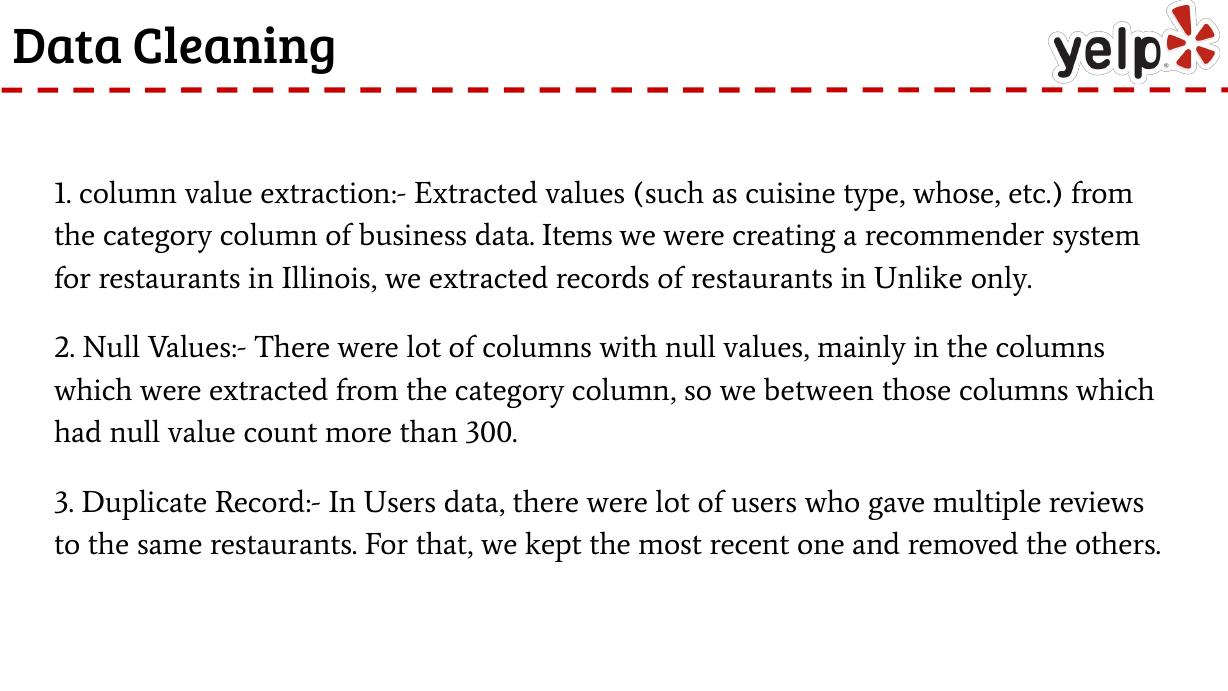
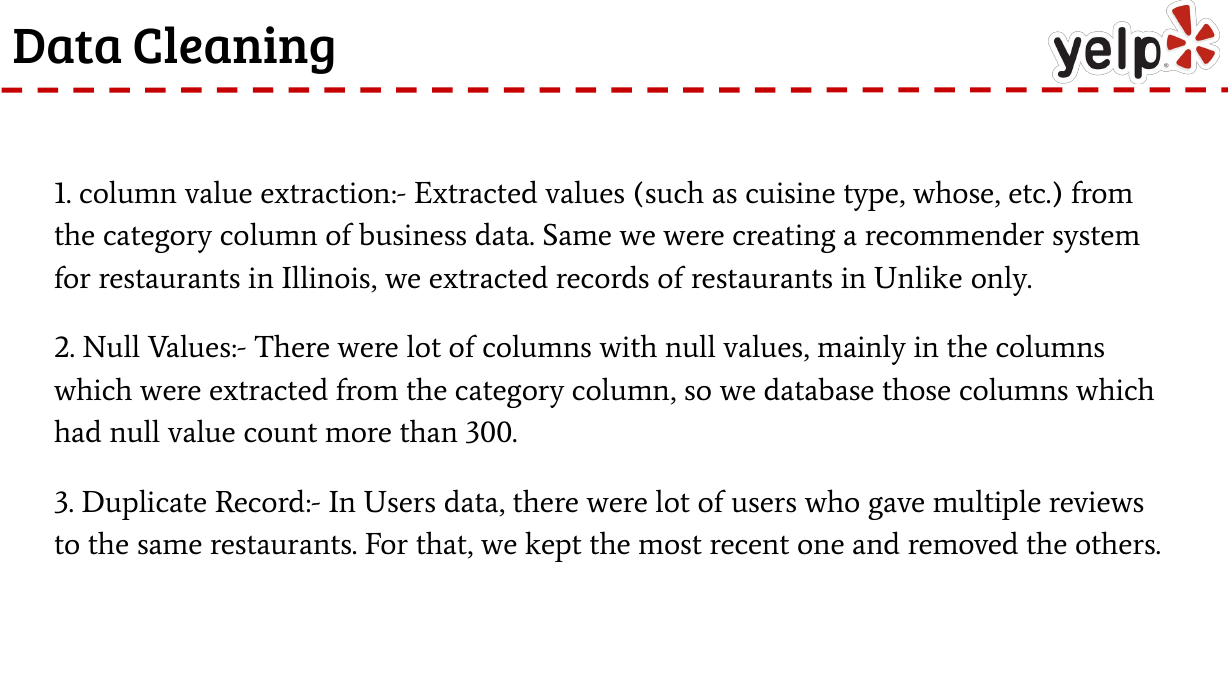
data Items: Items -> Same
between: between -> database
